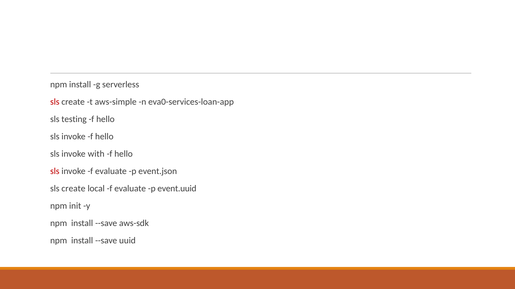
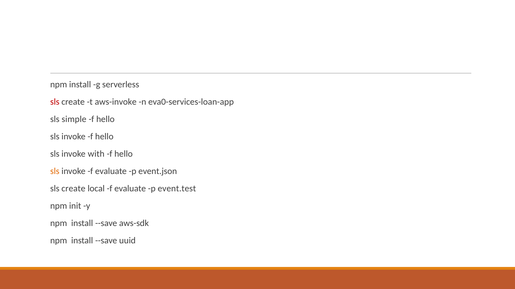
aws-simple: aws-simple -> aws-invoke
testing: testing -> simple
sls at (55, 172) colour: red -> orange
event.uuid: event.uuid -> event.test
